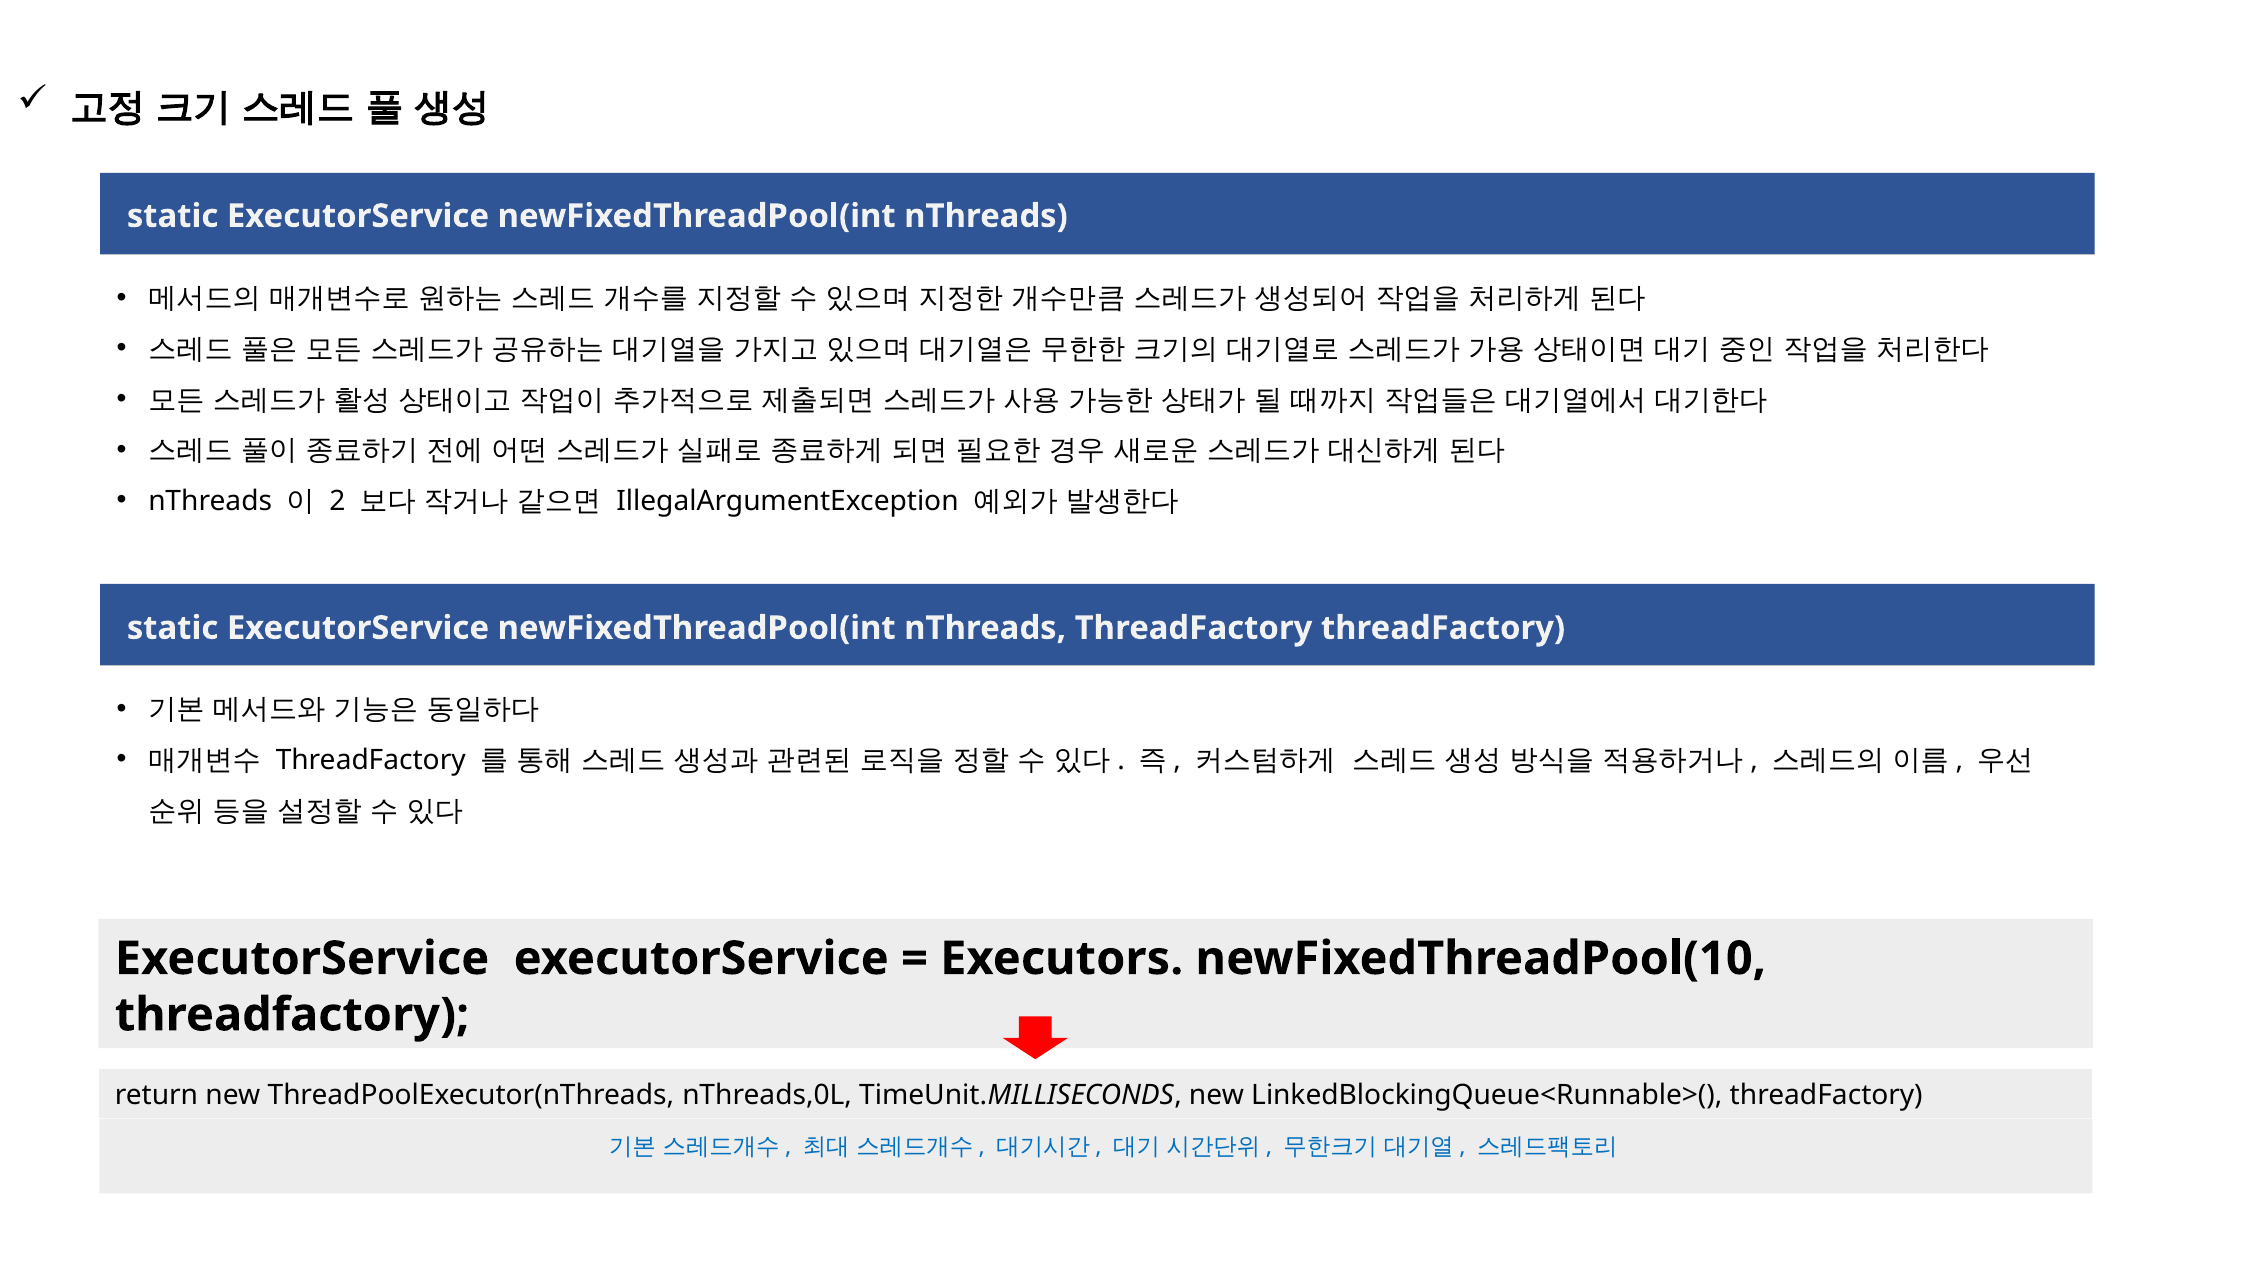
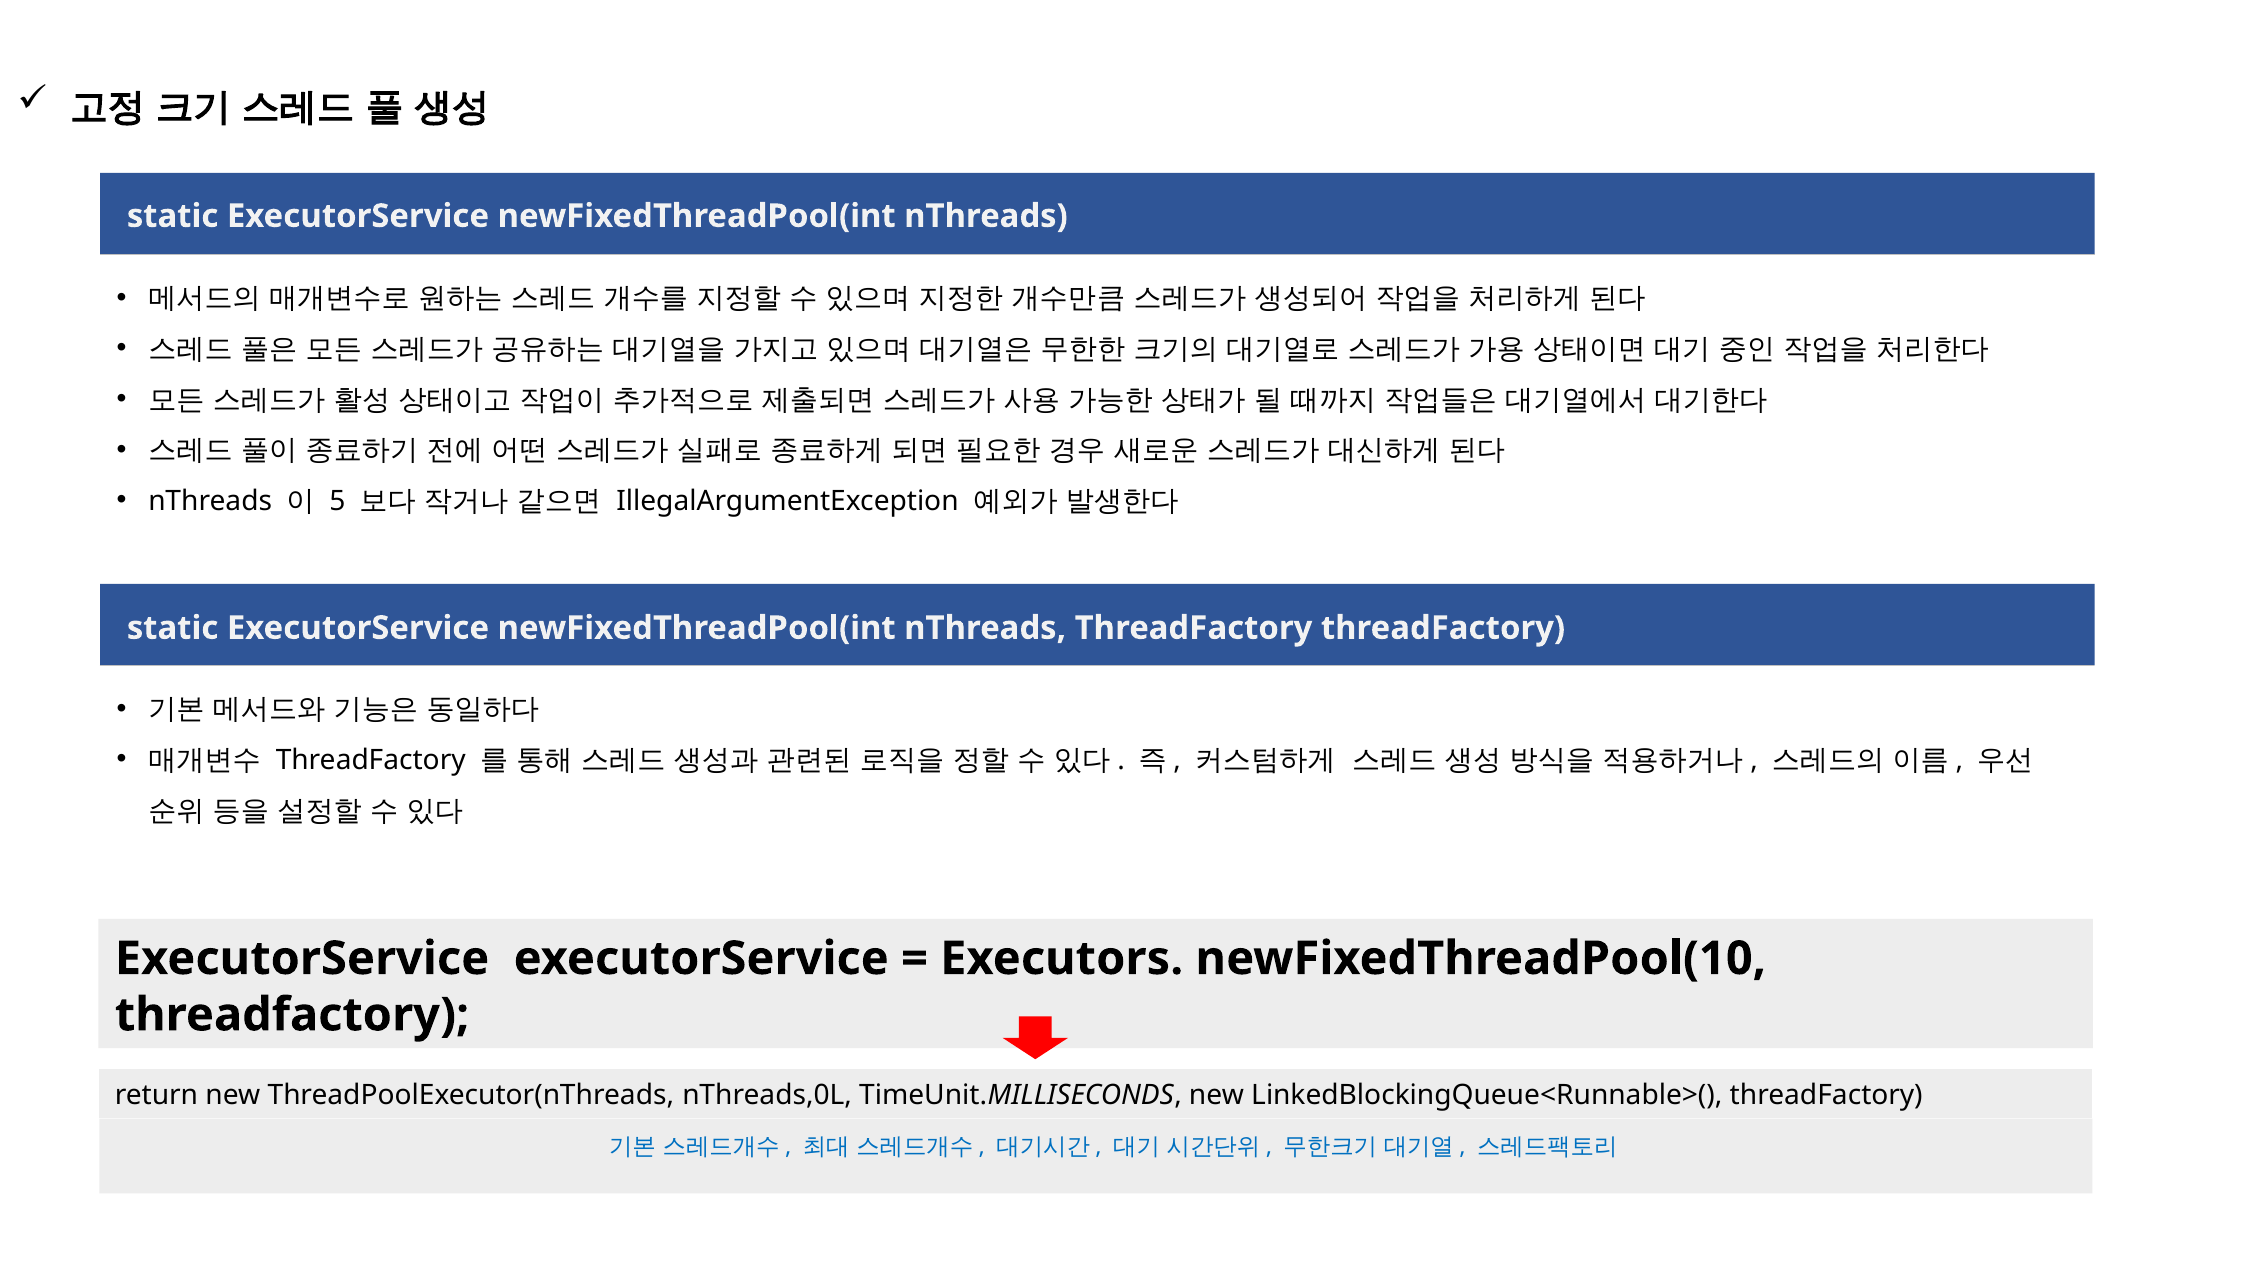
2: 2 -> 5
